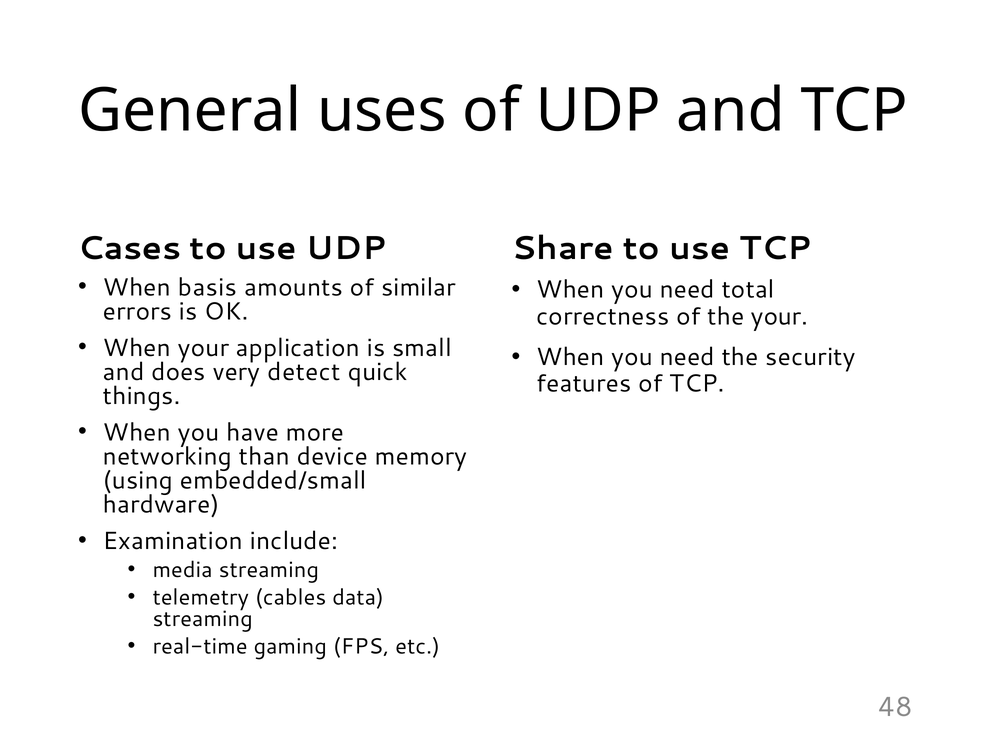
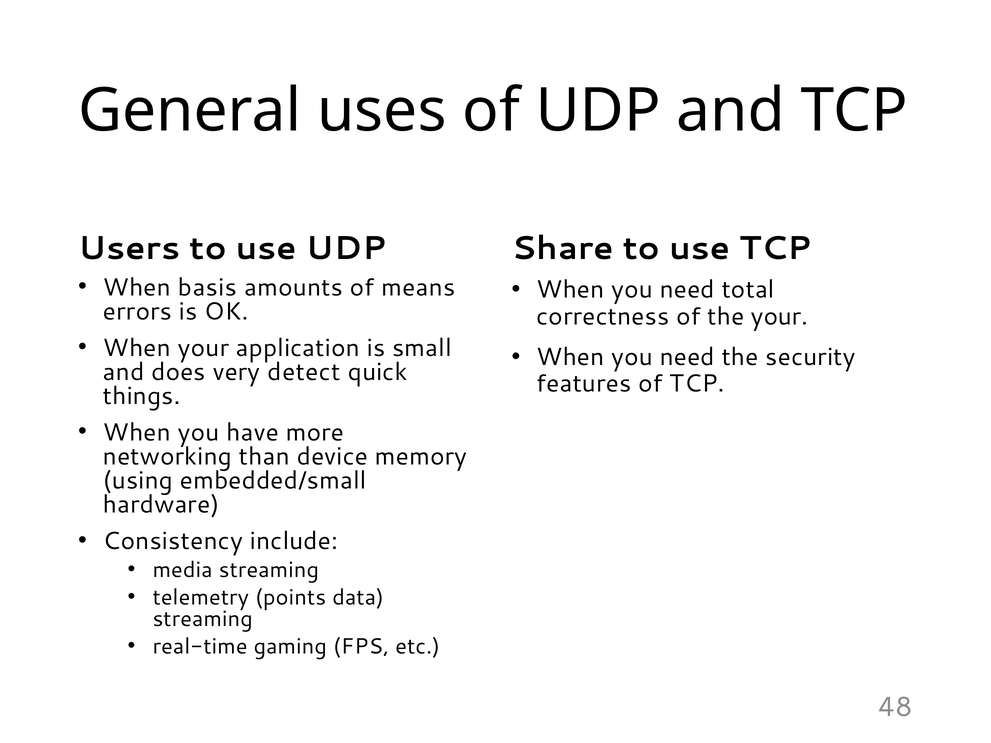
Cases: Cases -> Users
similar: similar -> means
Examination: Examination -> Consistency
cables: cables -> points
